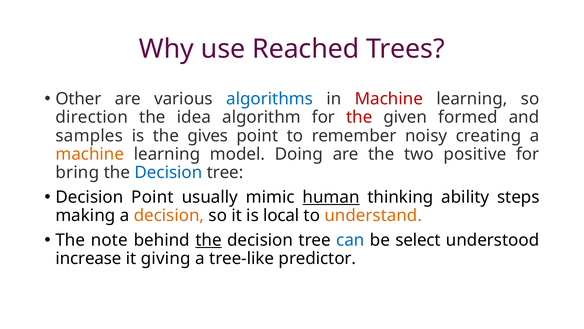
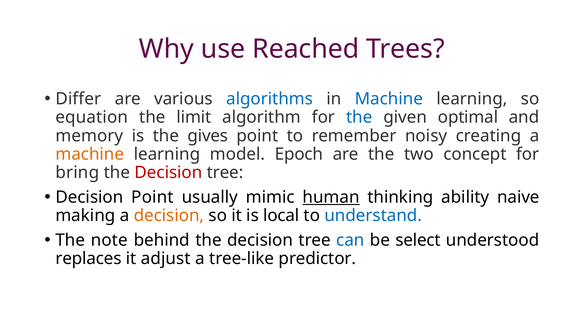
Other: Other -> Differ
Machine at (389, 99) colour: red -> blue
direction: direction -> equation
idea: idea -> limit
the at (359, 117) colour: red -> blue
formed: formed -> optimal
samples: samples -> memory
Doing: Doing -> Epoch
positive: positive -> concept
Decision at (168, 172) colour: blue -> red
steps: steps -> naive
understand colour: orange -> blue
the at (208, 240) underline: present -> none
increase: increase -> replaces
giving: giving -> adjust
